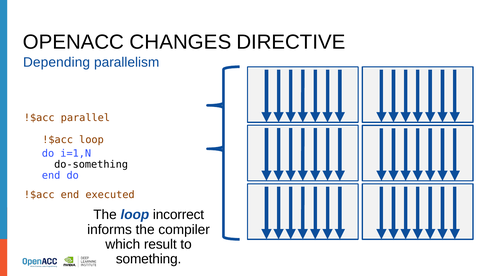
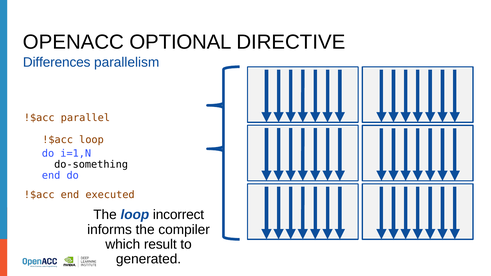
CHANGES: CHANGES -> OPTIONAL
Depending: Depending -> Differences
something: something -> generated
